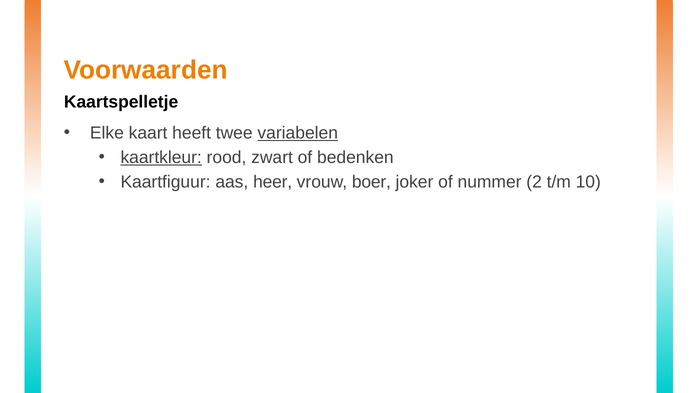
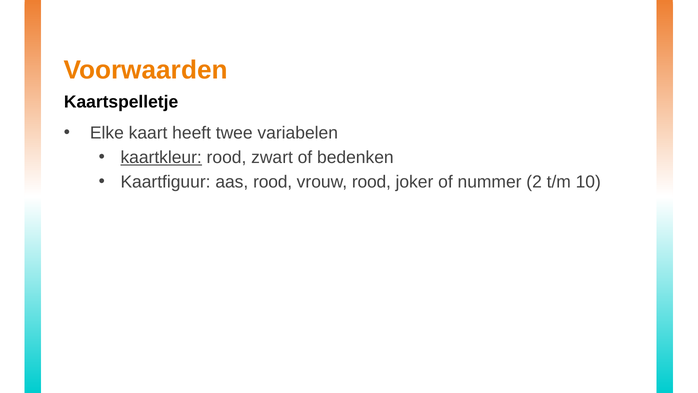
variabelen underline: present -> none
aas heer: heer -> rood
vrouw boer: boer -> rood
